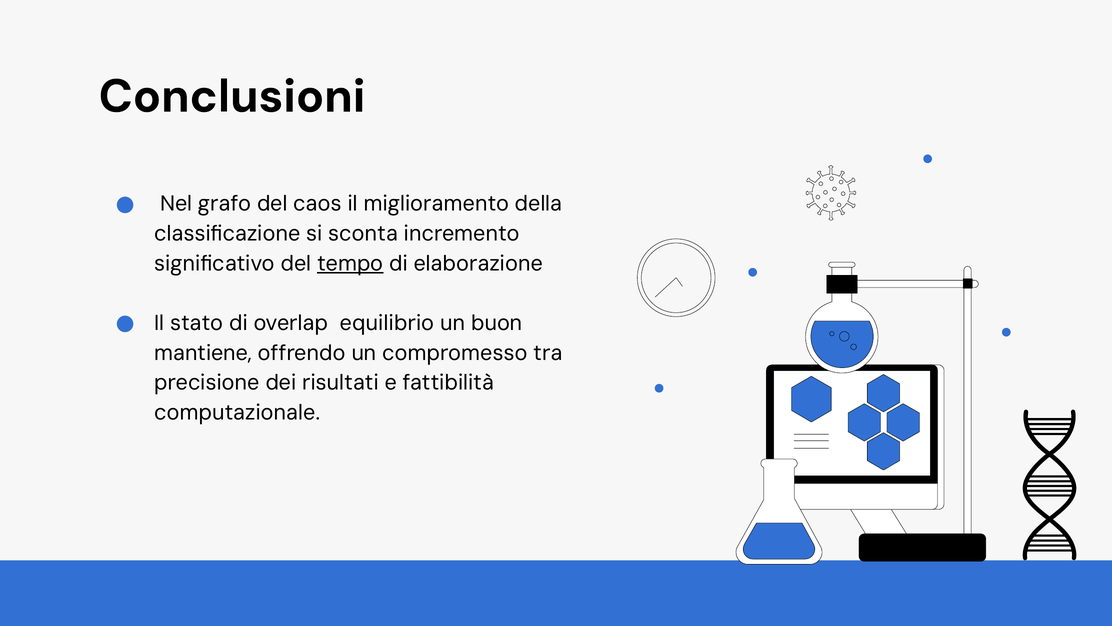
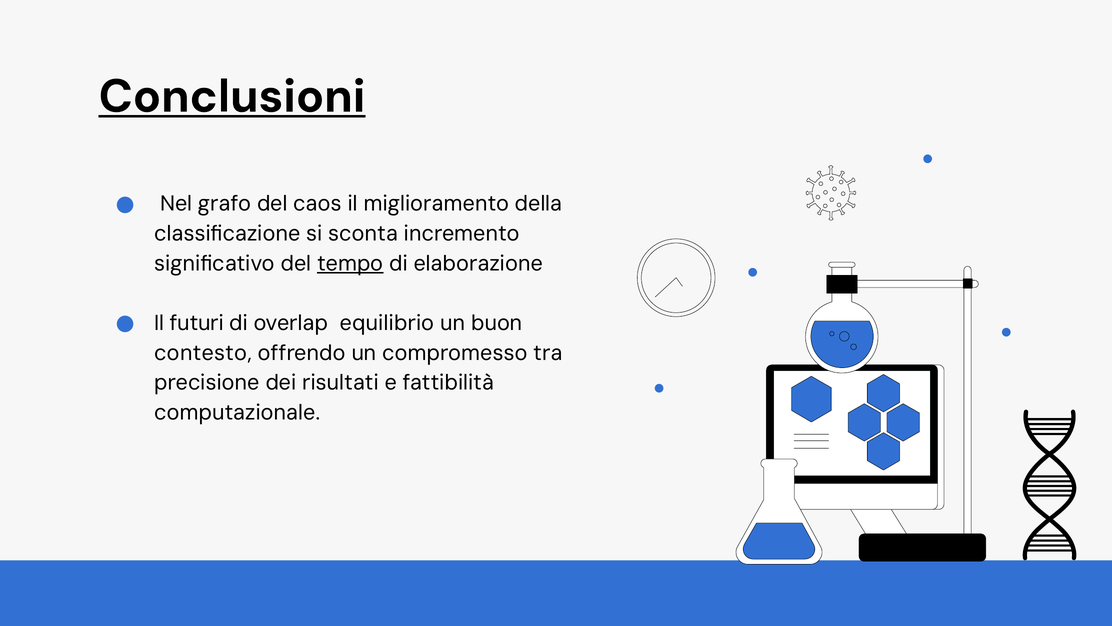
Conclusioni underline: none -> present
stato: stato -> futuri
mantiene: mantiene -> contesto
